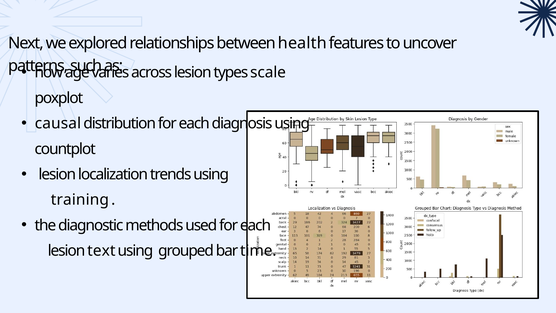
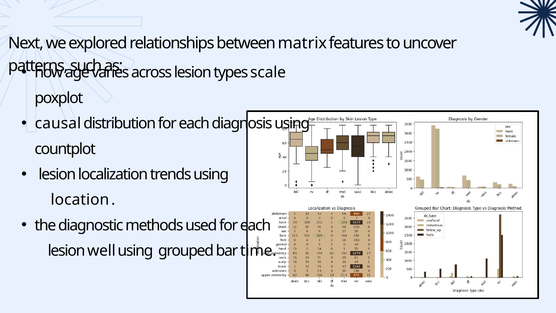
health: health -> matrix
training: training -> location
text: text -> well
